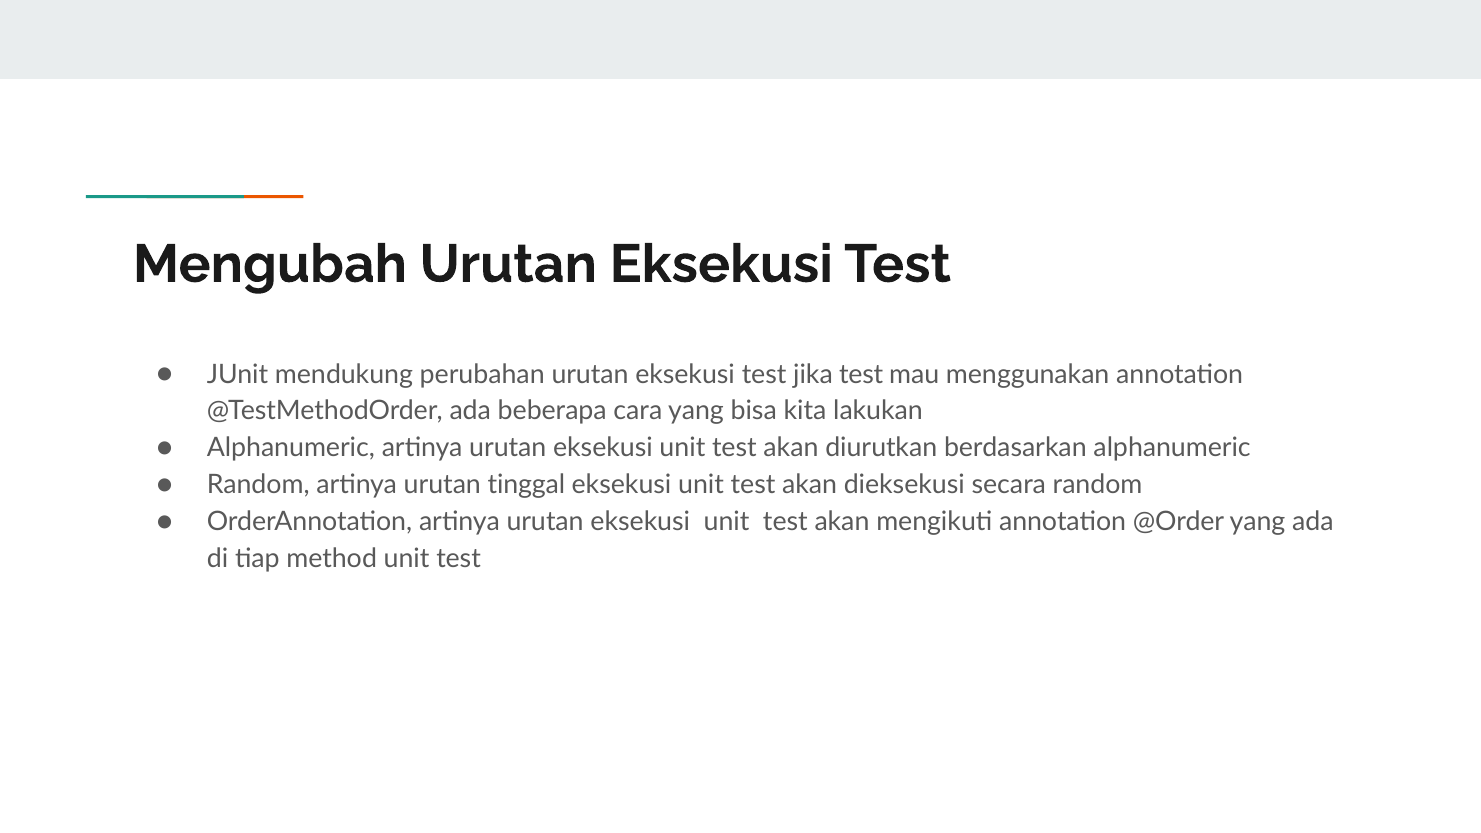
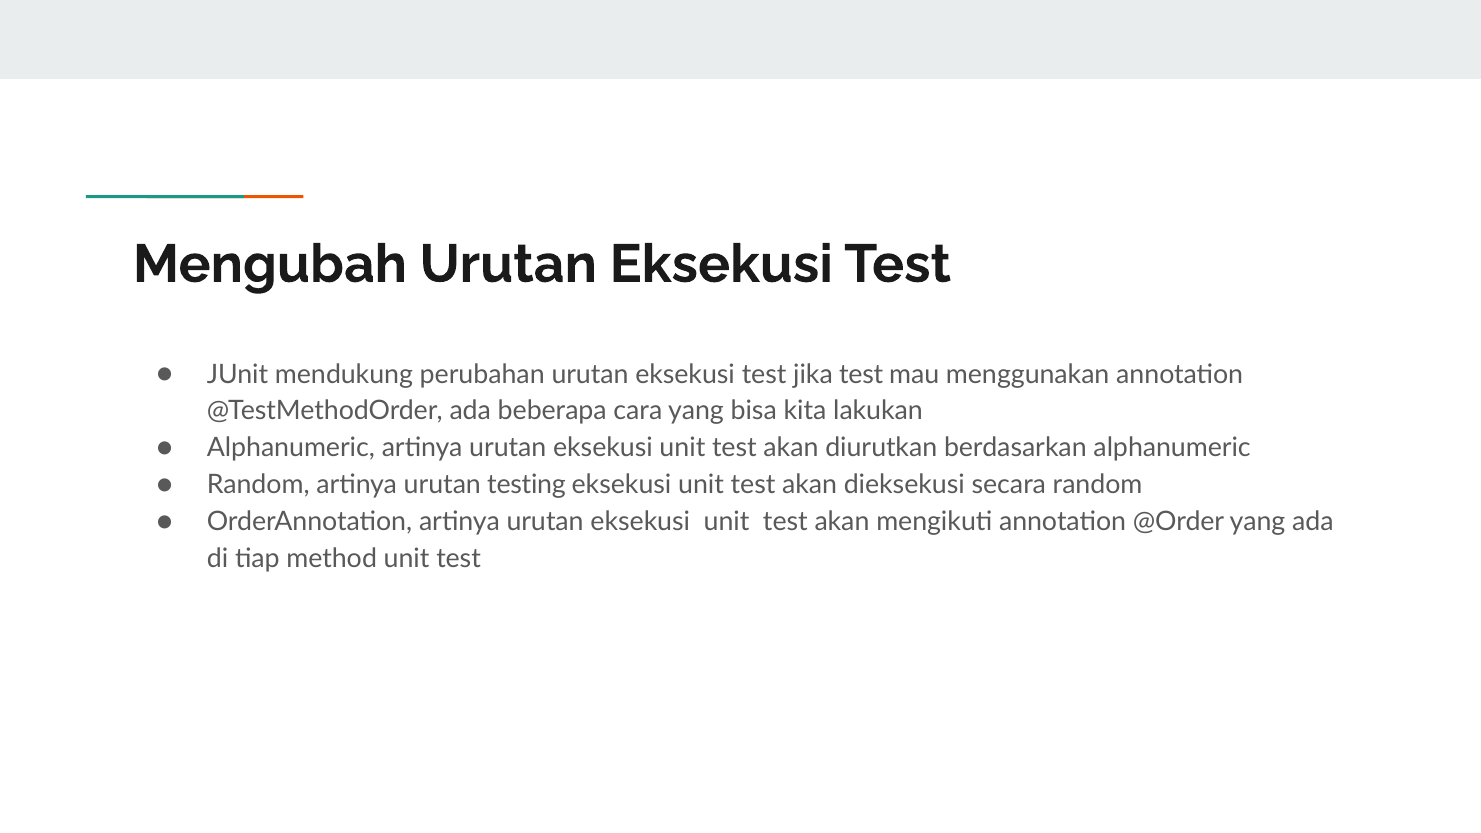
tinggal: tinggal -> testing
